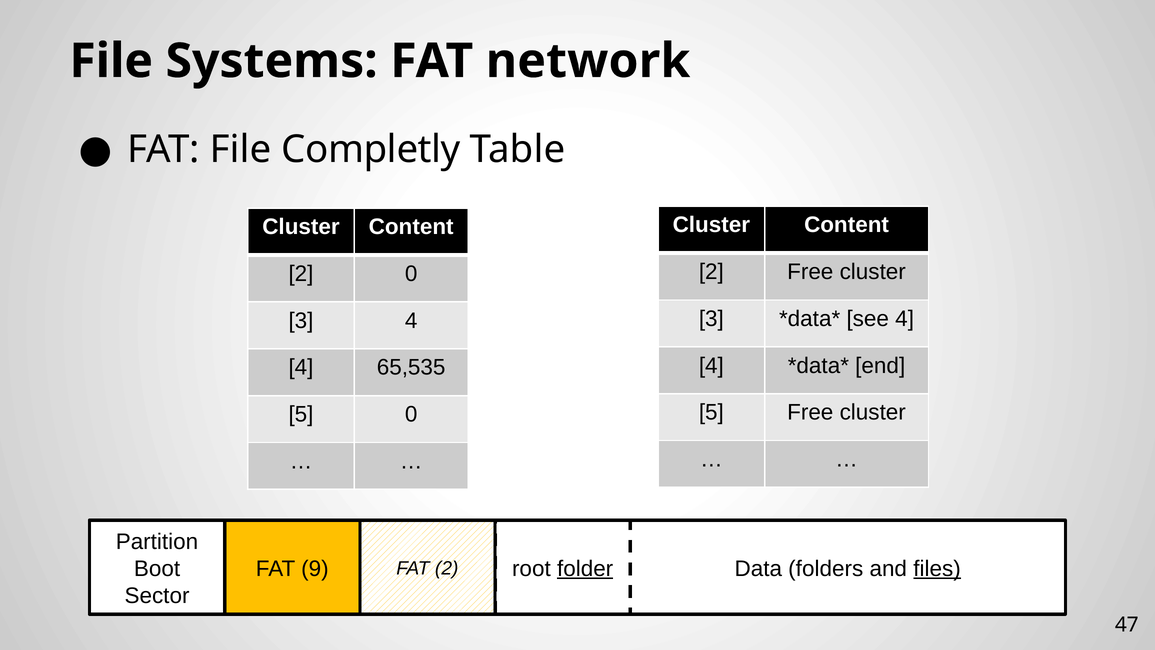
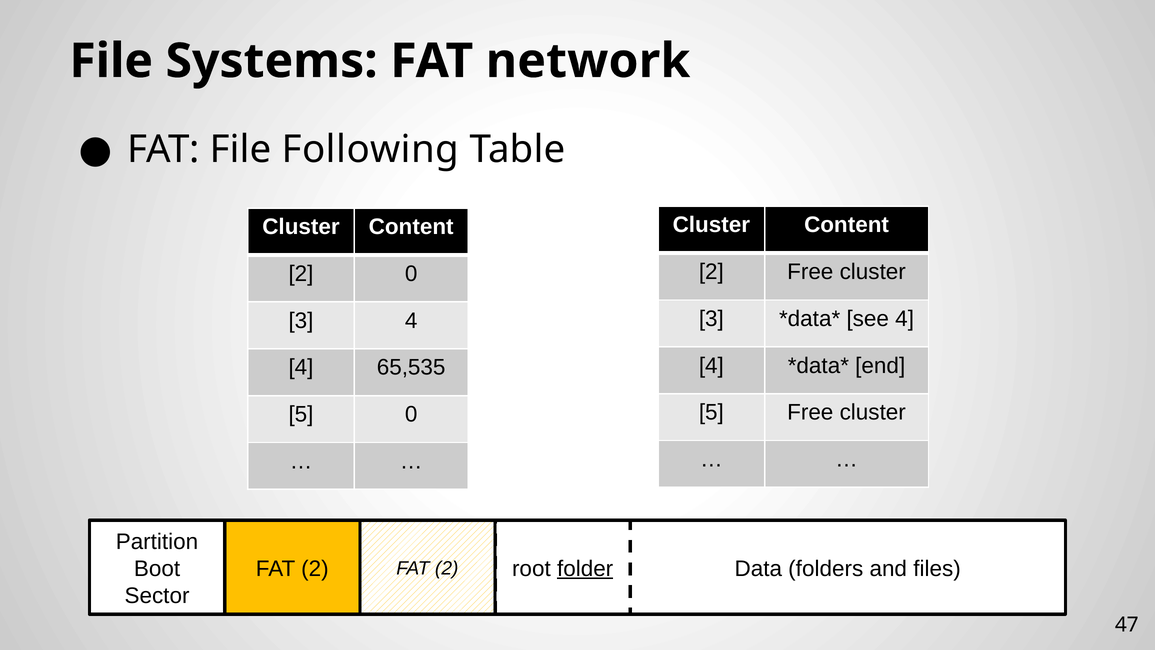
Completly: Completly -> Following
9 at (315, 568): 9 -> 2
files underline: present -> none
